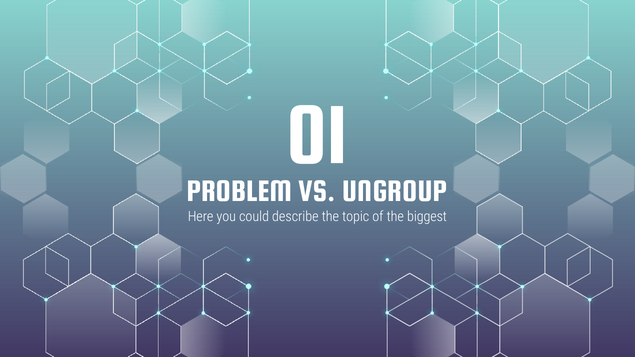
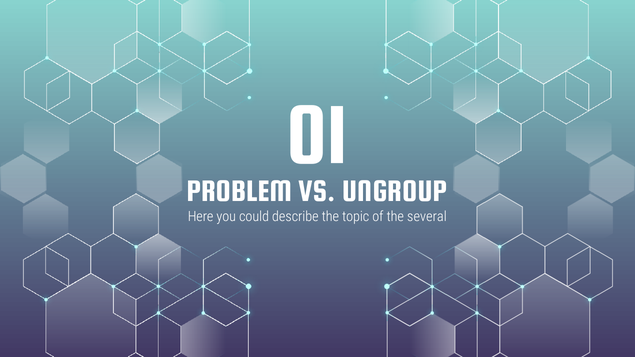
biggest: biggest -> several
